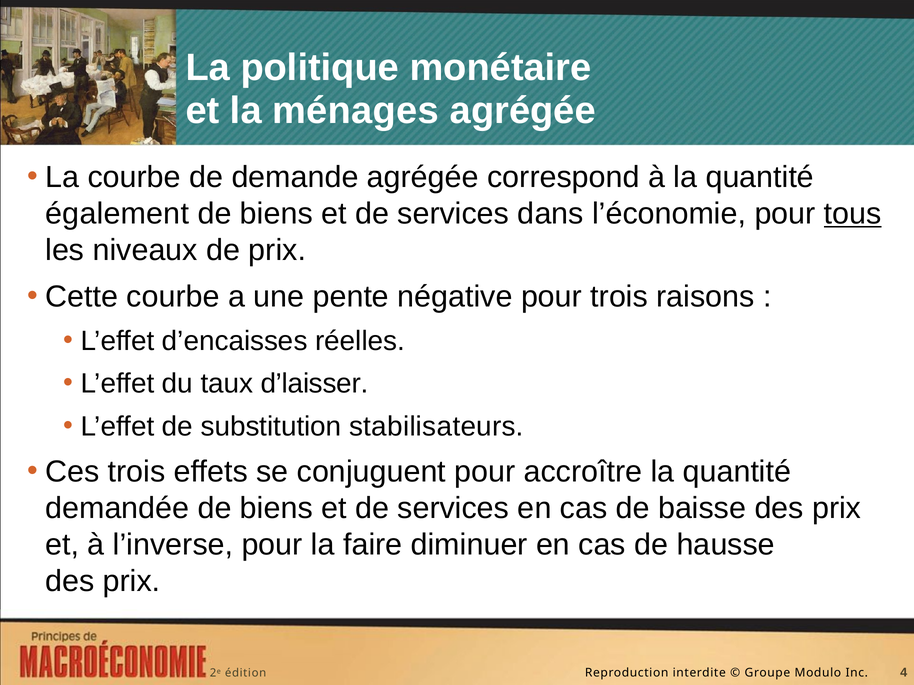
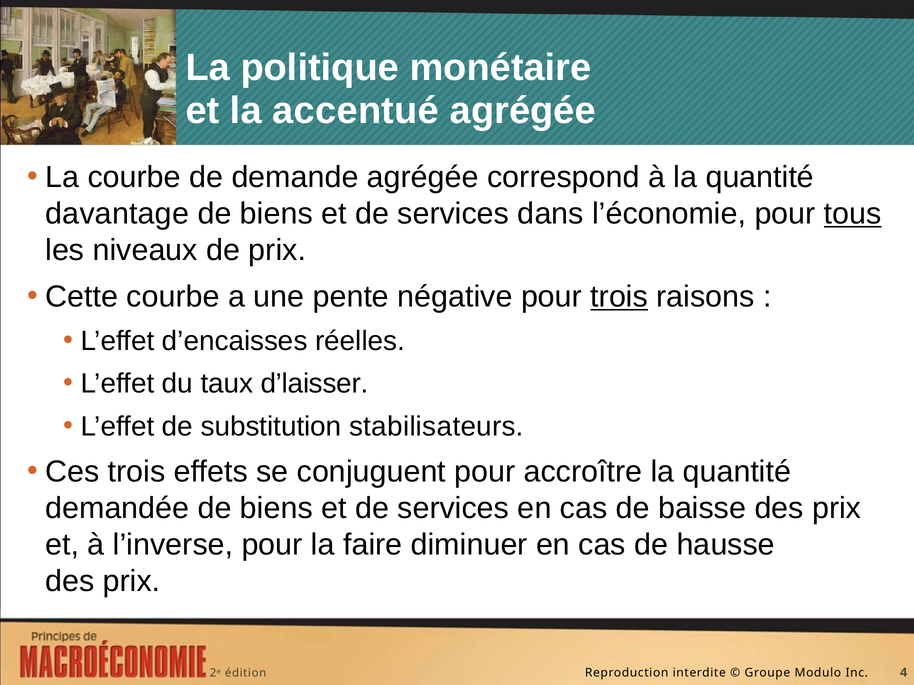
ménages: ménages -> accentué
également: également -> davantage
trois at (619, 297) underline: none -> present
